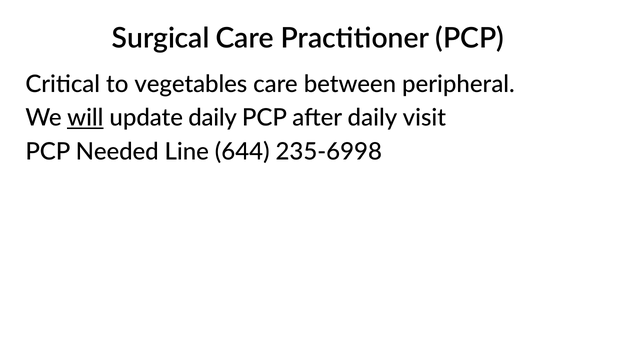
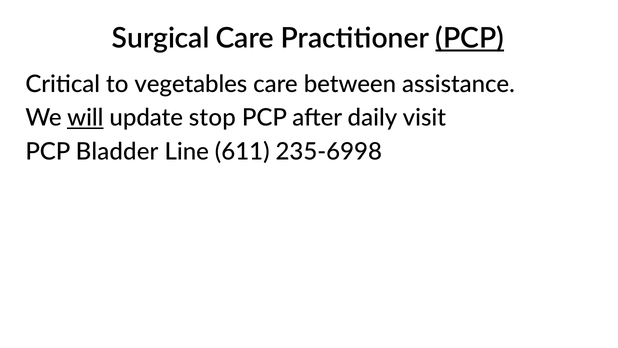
PCP at (470, 38) underline: none -> present
peripheral: peripheral -> assistance
update daily: daily -> stop
Needed: Needed -> Bladder
644: 644 -> 611
